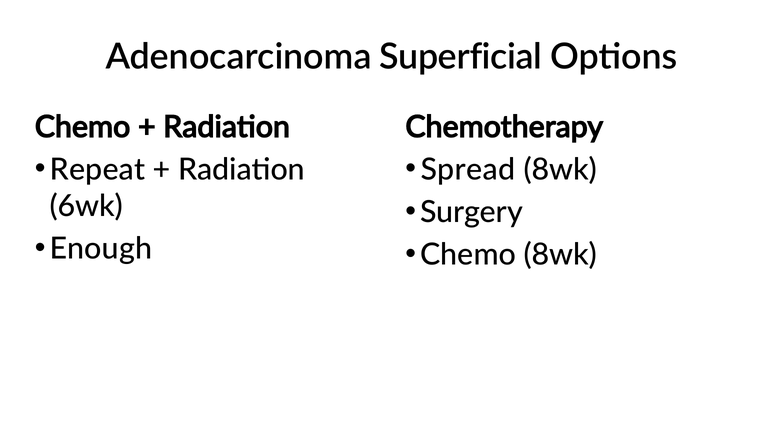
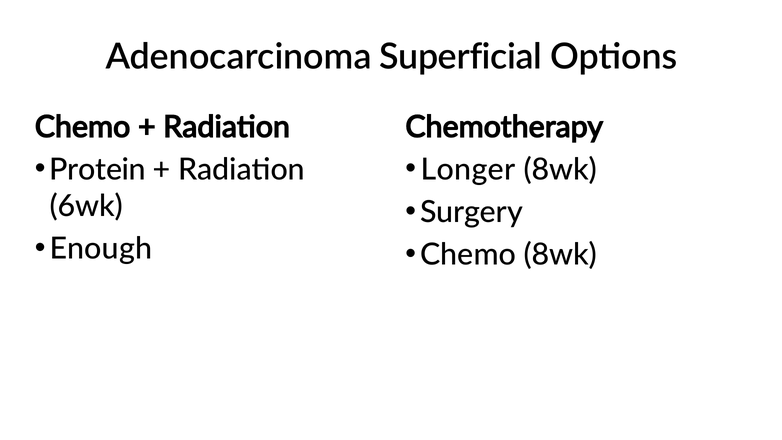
Repeat: Repeat -> Protein
Spread: Spread -> Longer
